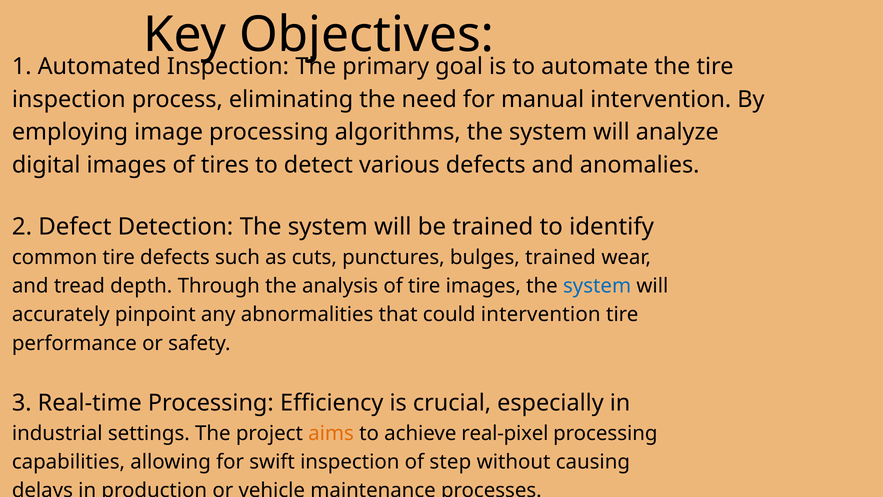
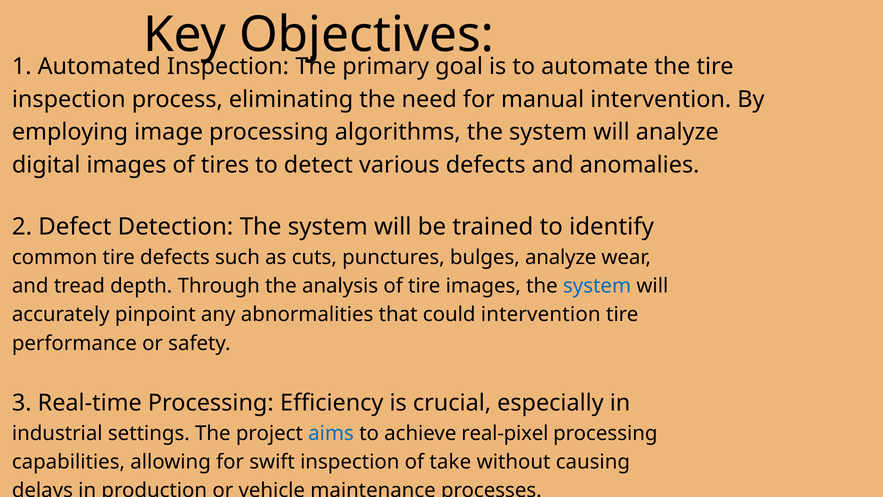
bulges trained: trained -> analyze
aims colour: orange -> blue
step: step -> take
